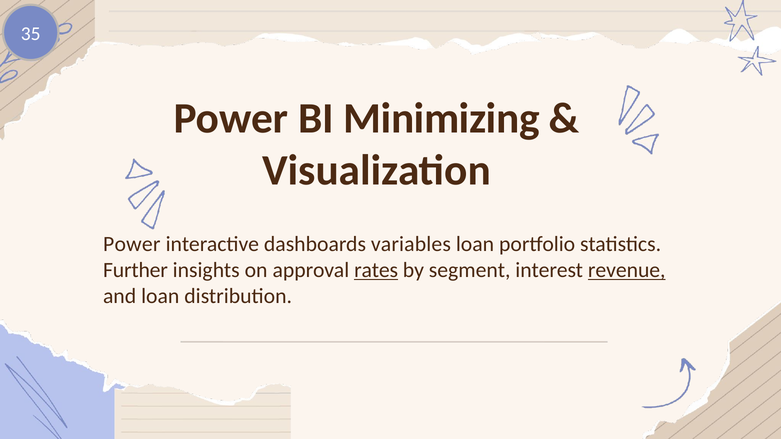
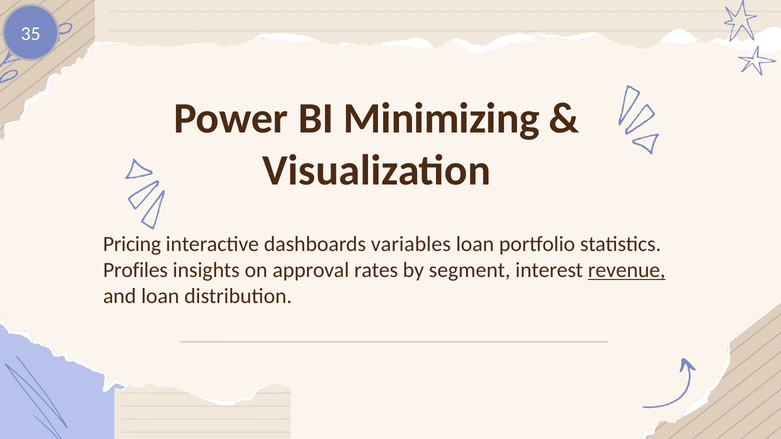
Power at (132, 244): Power -> Pricing
Further: Further -> Profiles
rates underline: present -> none
